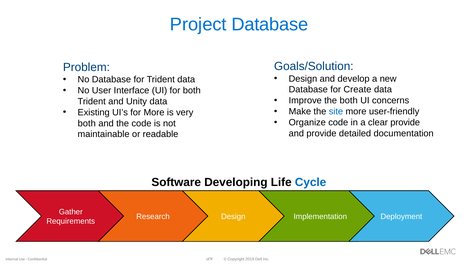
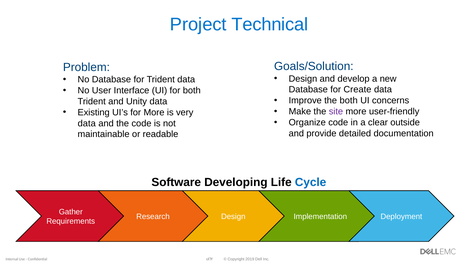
Project Database: Database -> Technical
site colour: blue -> purple
clear provide: provide -> outside
both at (87, 124): both -> data
